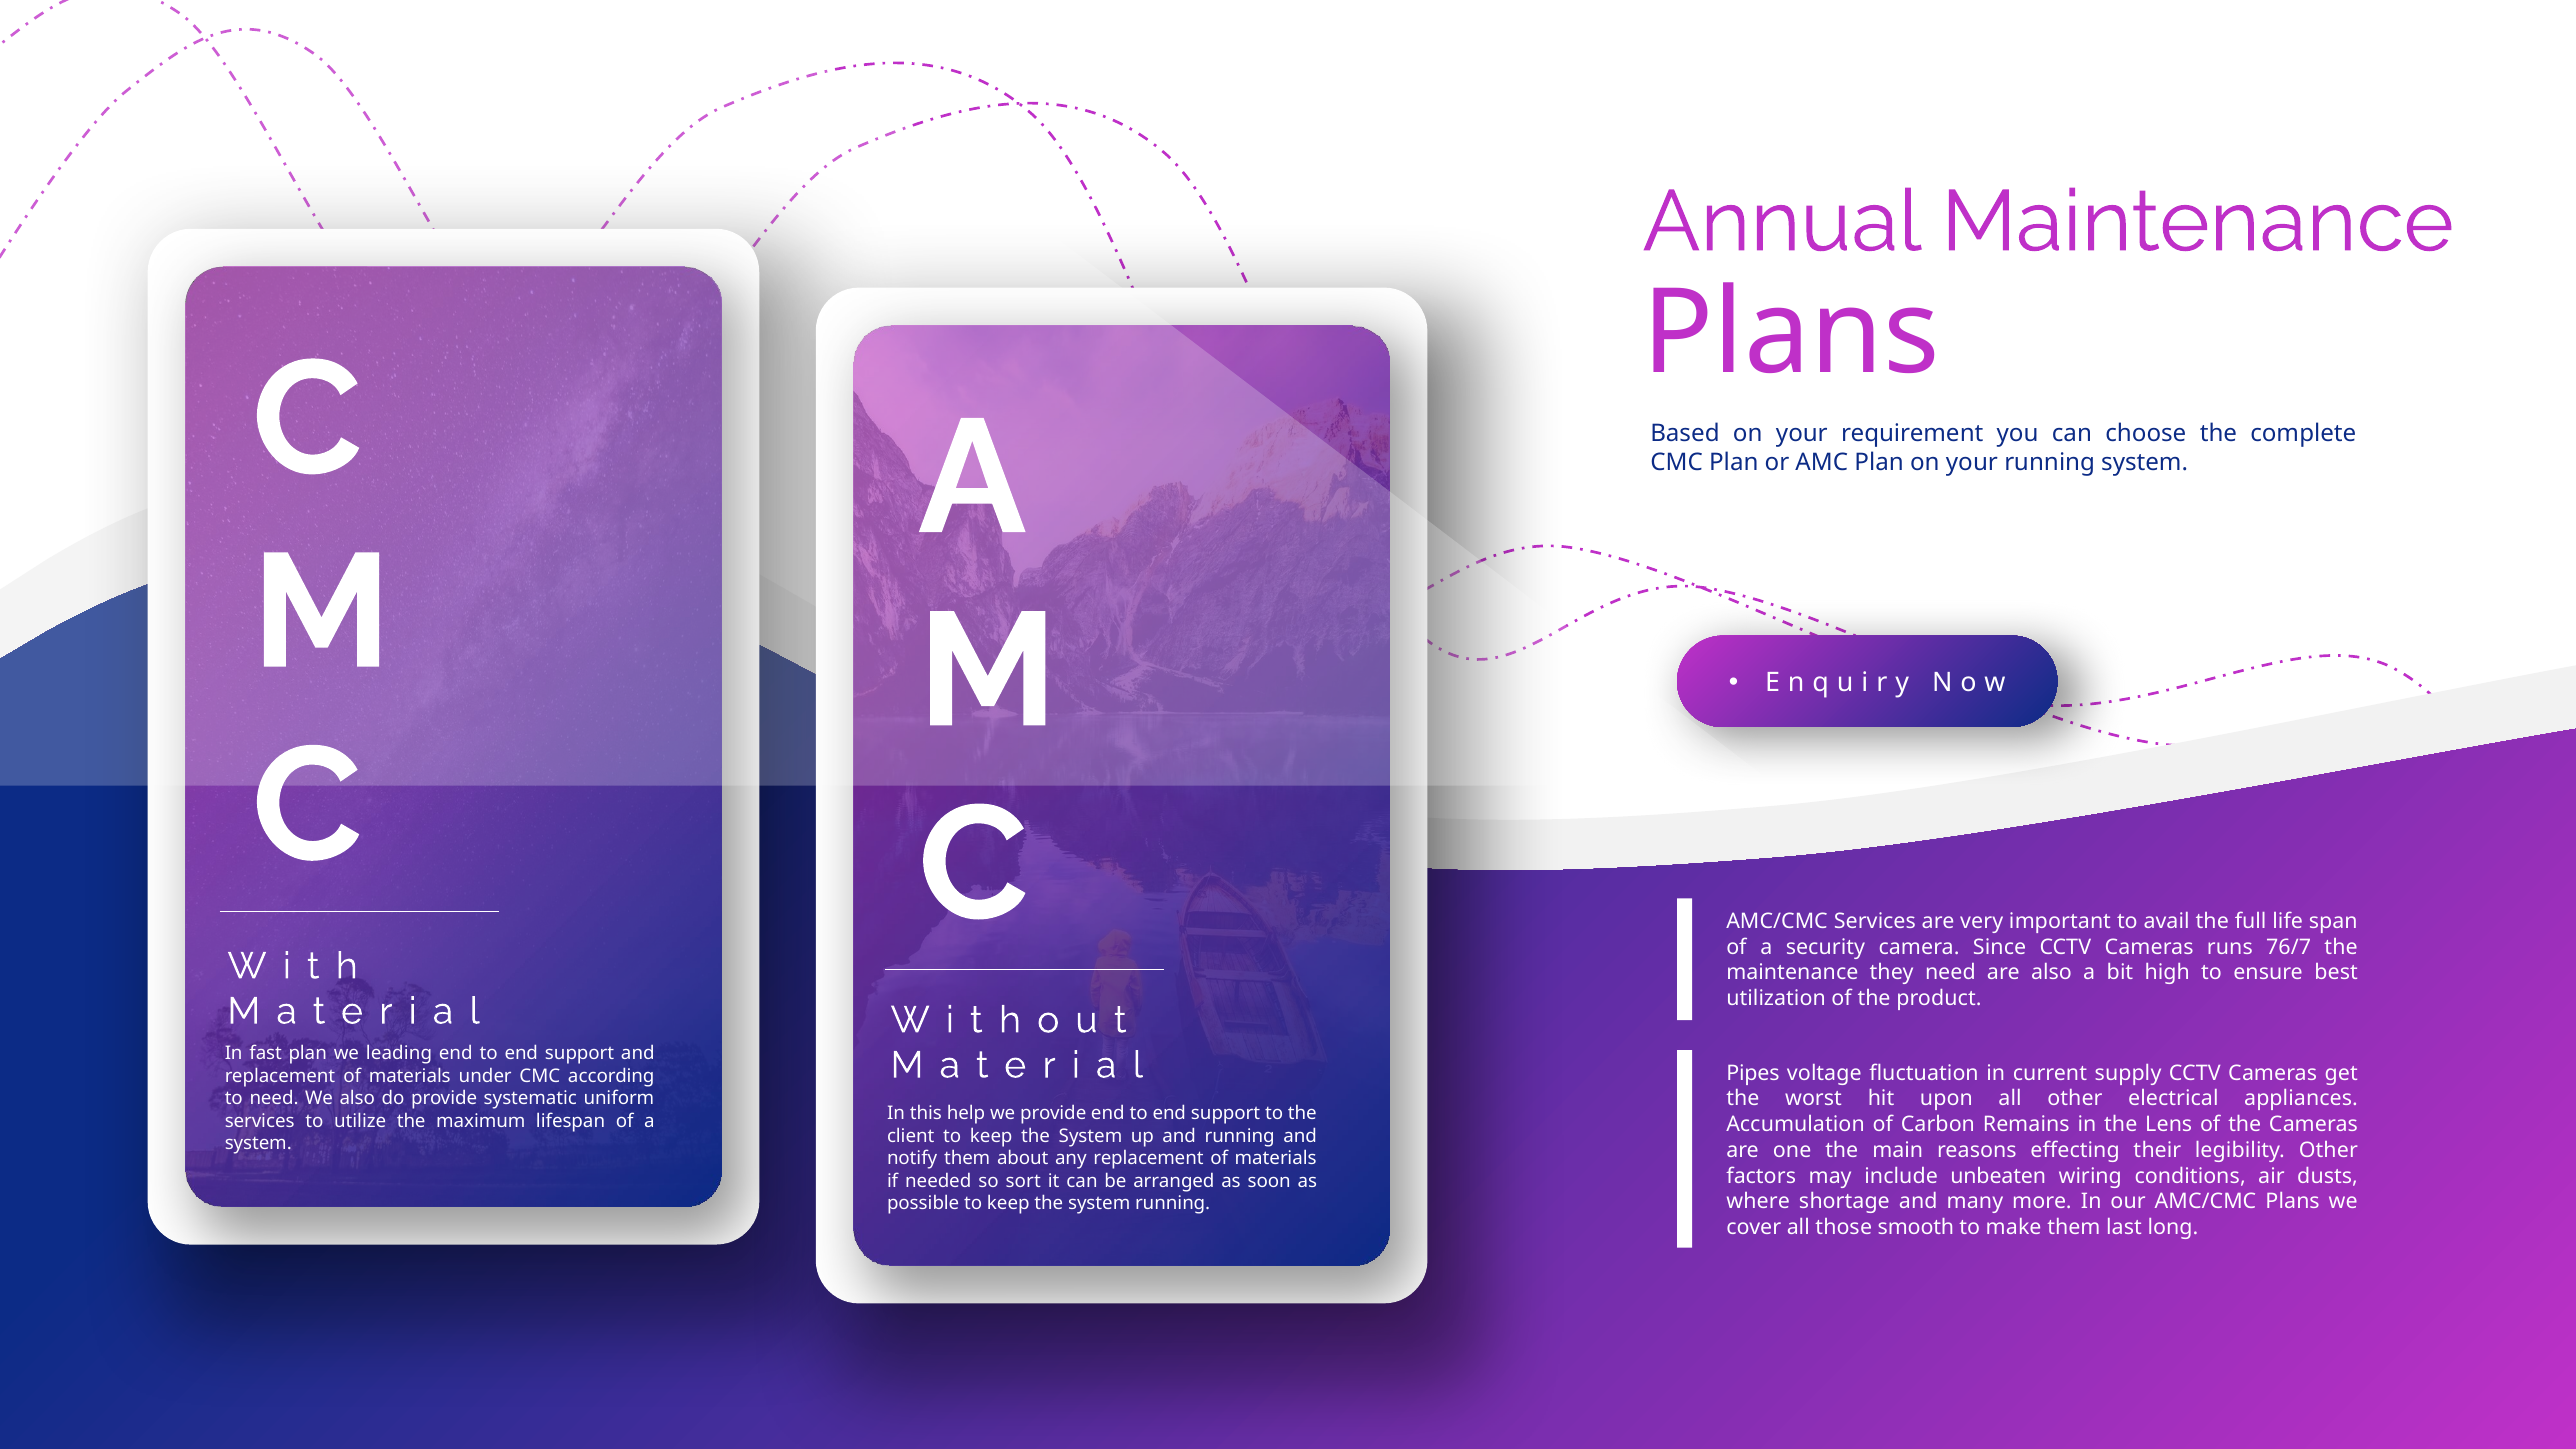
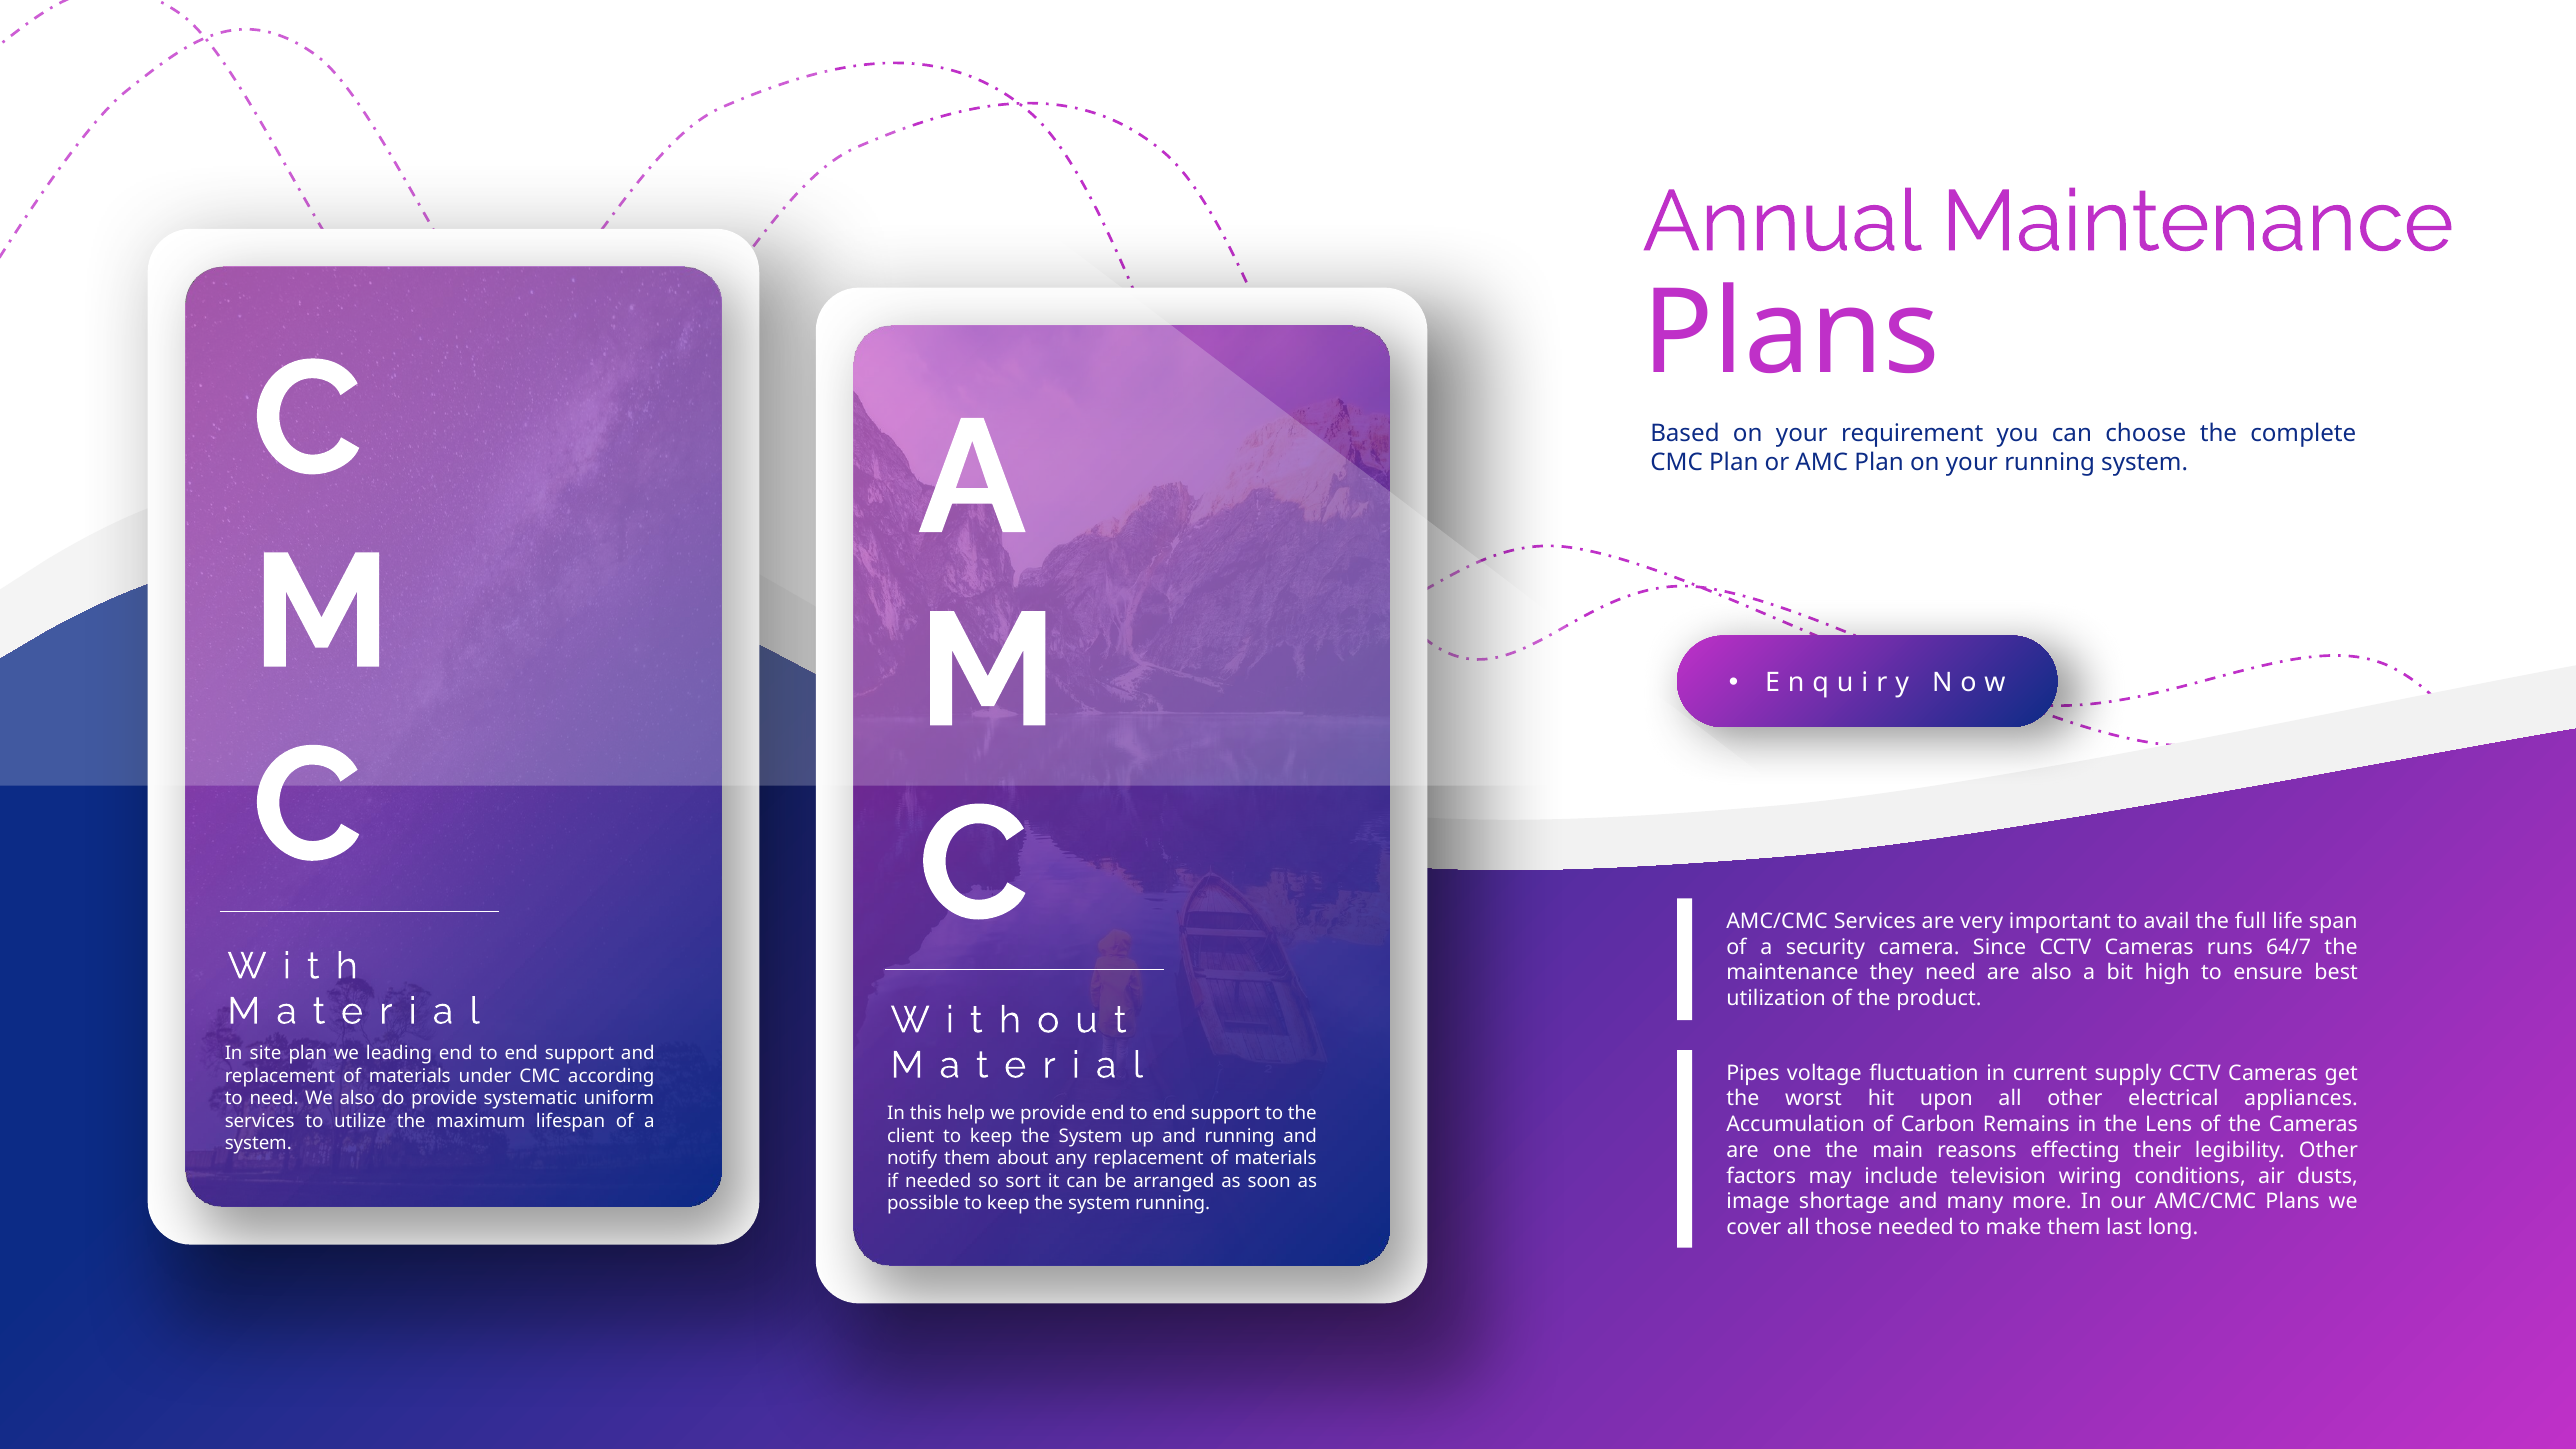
76/7: 76/7 -> 64/7
fast: fast -> site
unbeaten: unbeaten -> television
where: where -> image
those smooth: smooth -> needed
